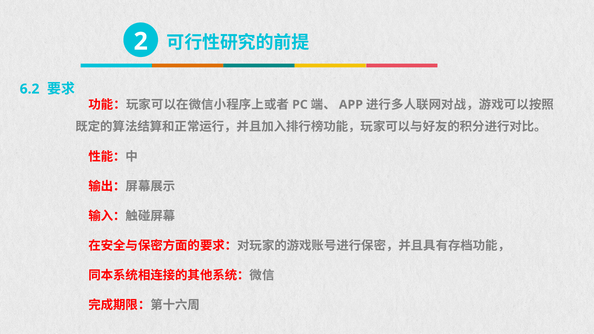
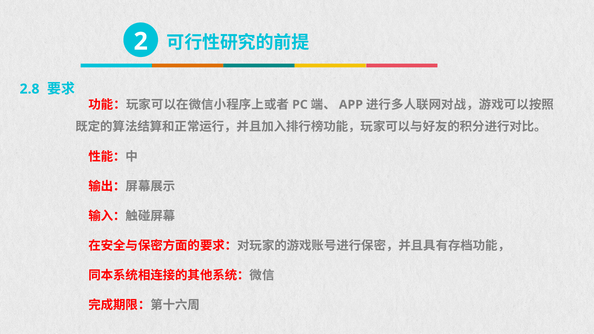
6.2: 6.2 -> 2.8
